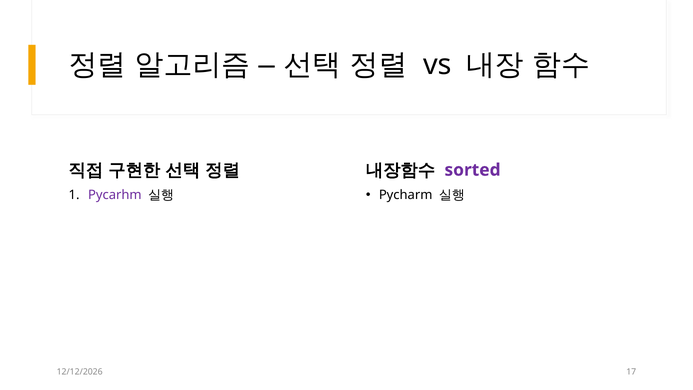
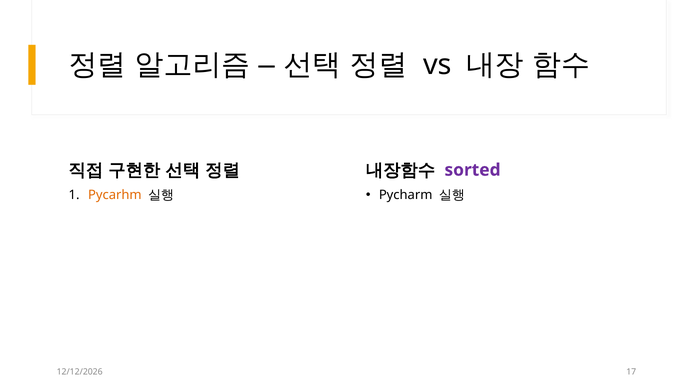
Pycarhm colour: purple -> orange
